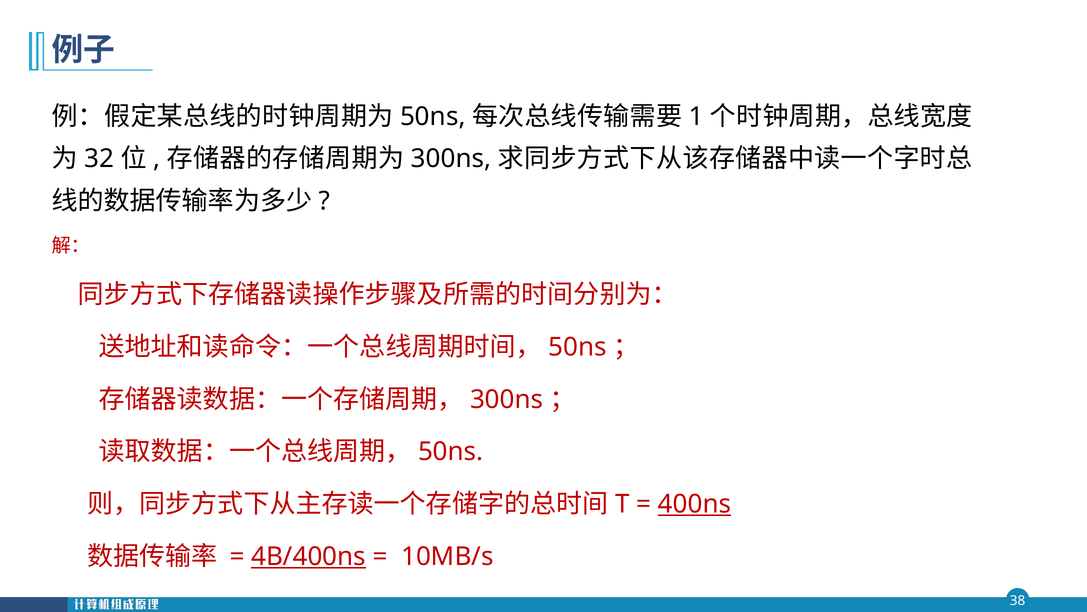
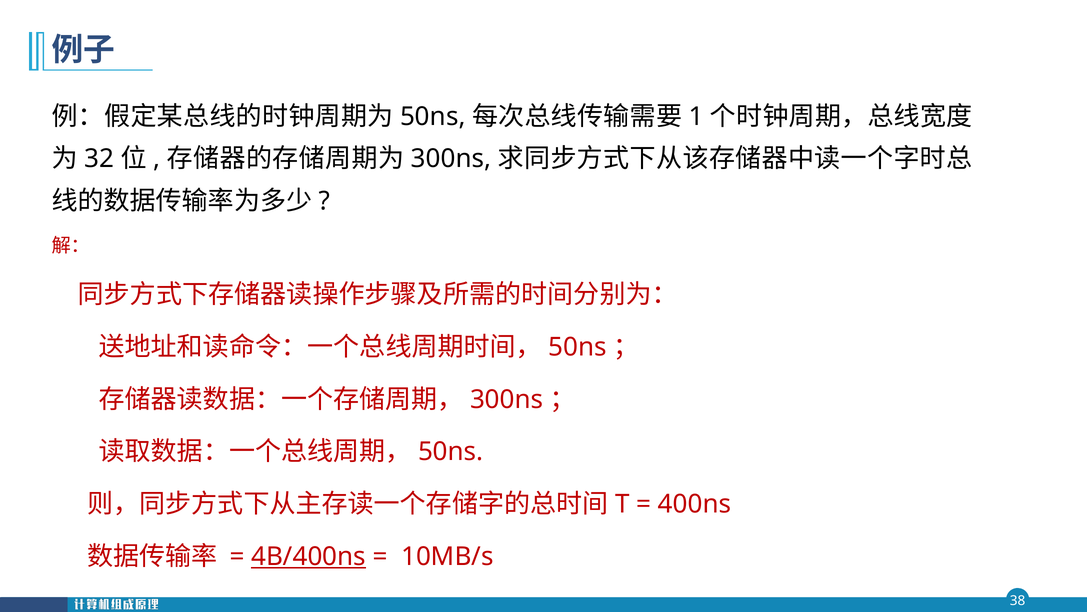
400ns underline: present -> none
